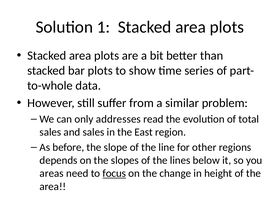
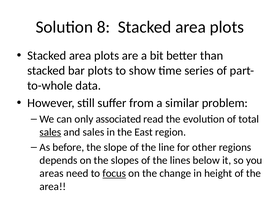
1: 1 -> 8
addresses: addresses -> associated
sales at (50, 132) underline: none -> present
